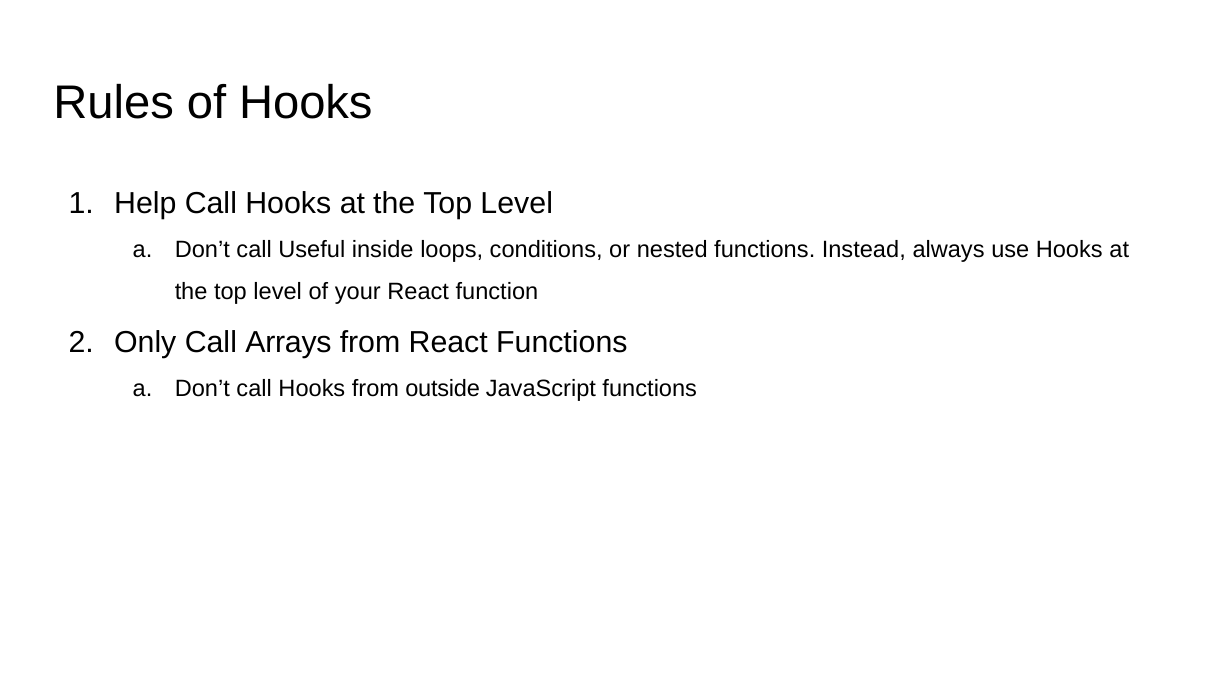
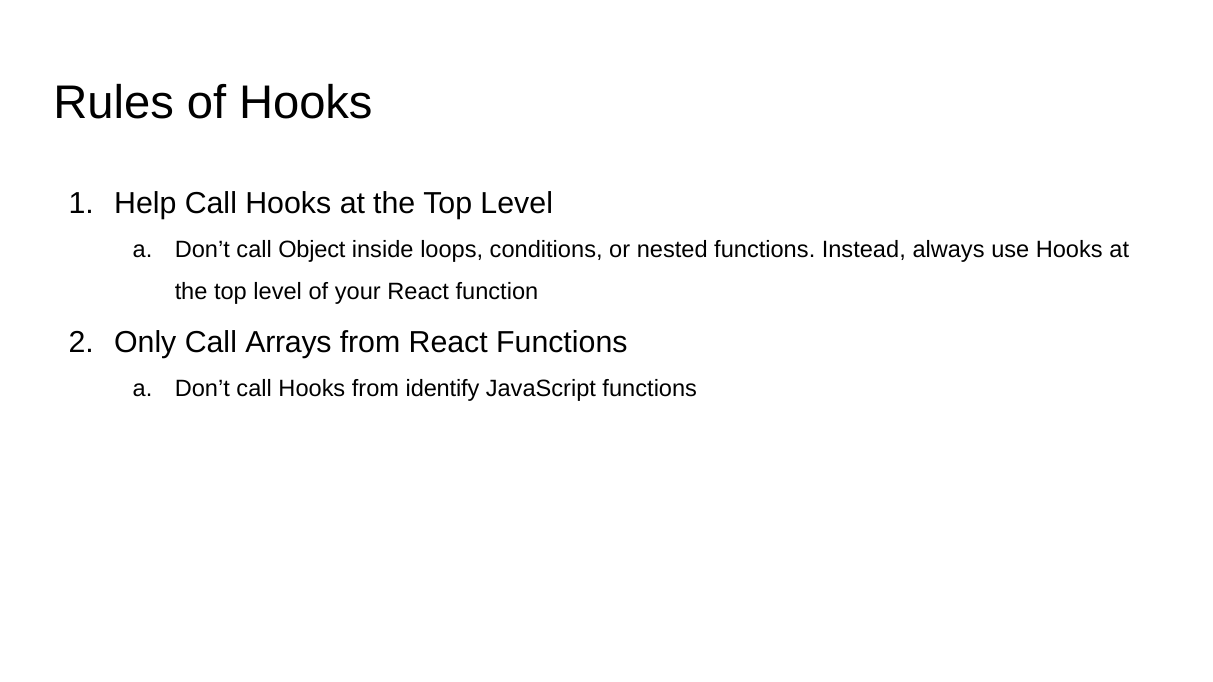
Useful: Useful -> Object
outside: outside -> identify
